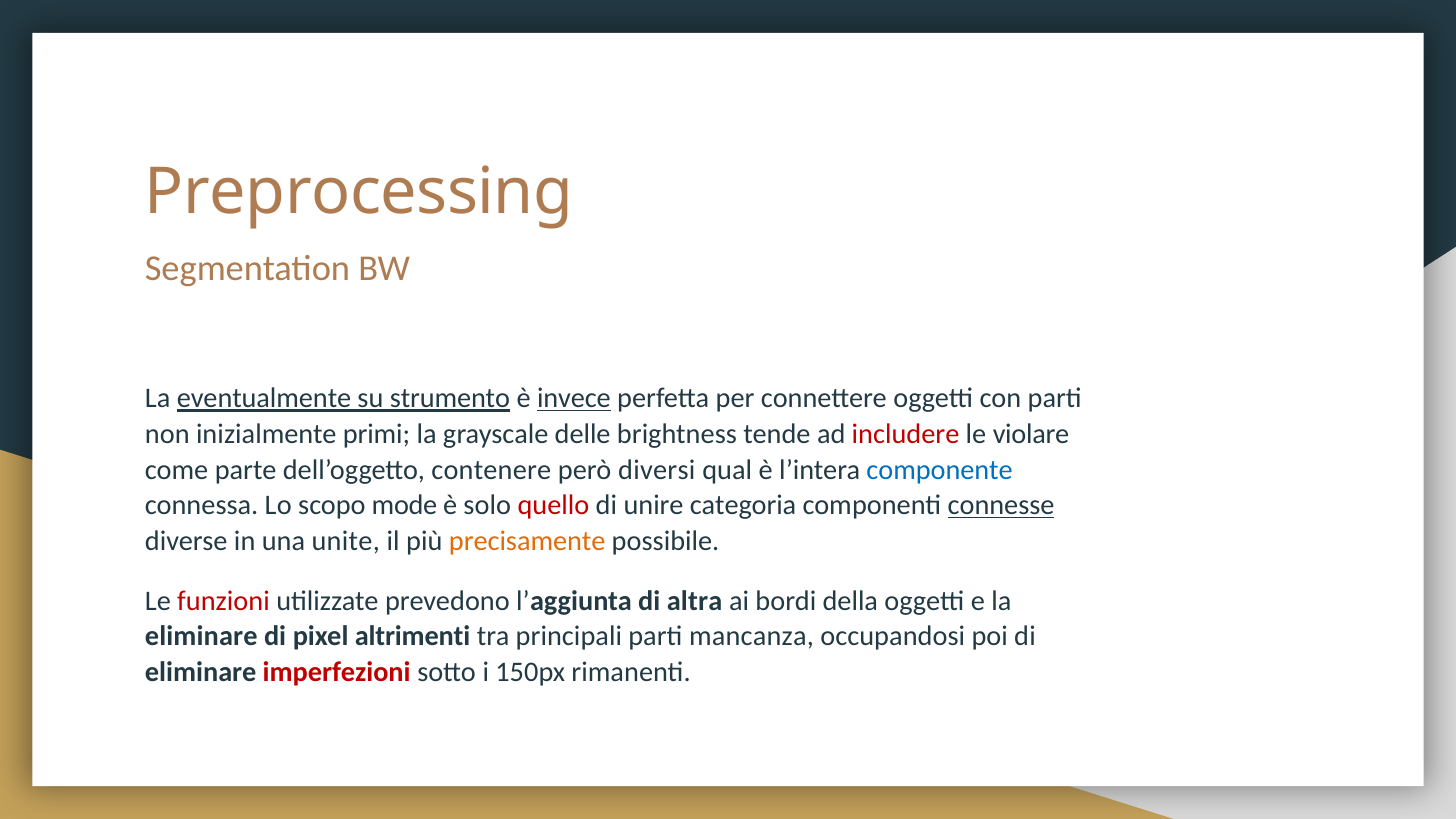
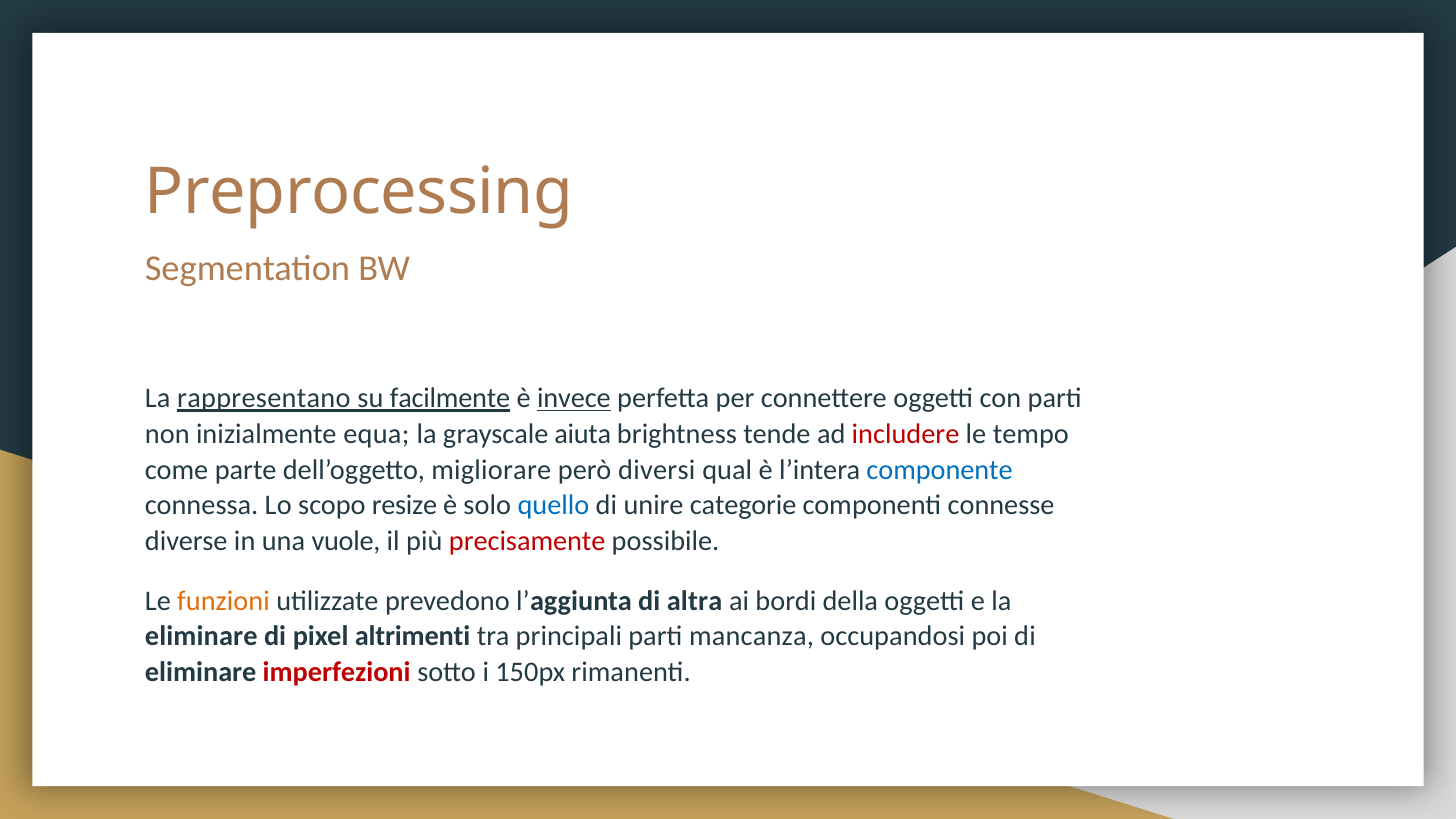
eventualmente: eventualmente -> rappresentano
strumento: strumento -> facilmente
primi: primi -> equa
delle: delle -> aiuta
violare: violare -> tempo
contenere: contenere -> migliorare
mode: mode -> resize
quello colour: red -> blue
categoria: categoria -> categorie
connesse underline: present -> none
unite: unite -> vuole
precisamente colour: orange -> red
funzioni colour: red -> orange
